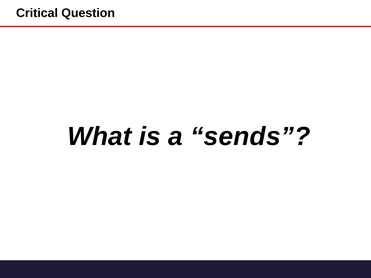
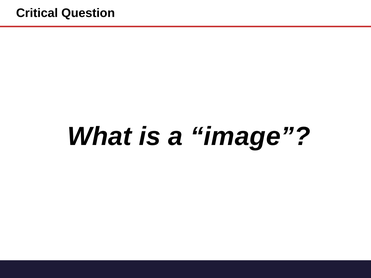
sends: sends -> image
